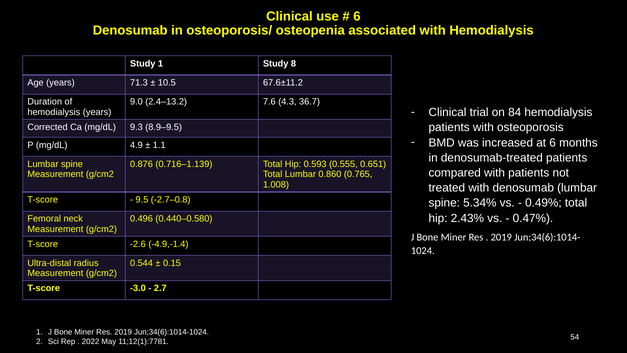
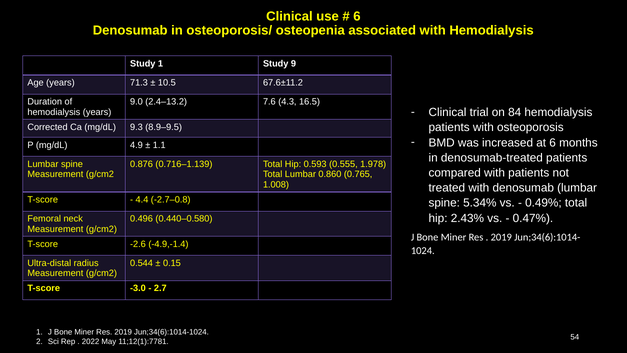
8: 8 -> 9
36.7: 36.7 -> 16.5
0.651: 0.651 -> 1.978
9.5: 9.5 -> 4.4
